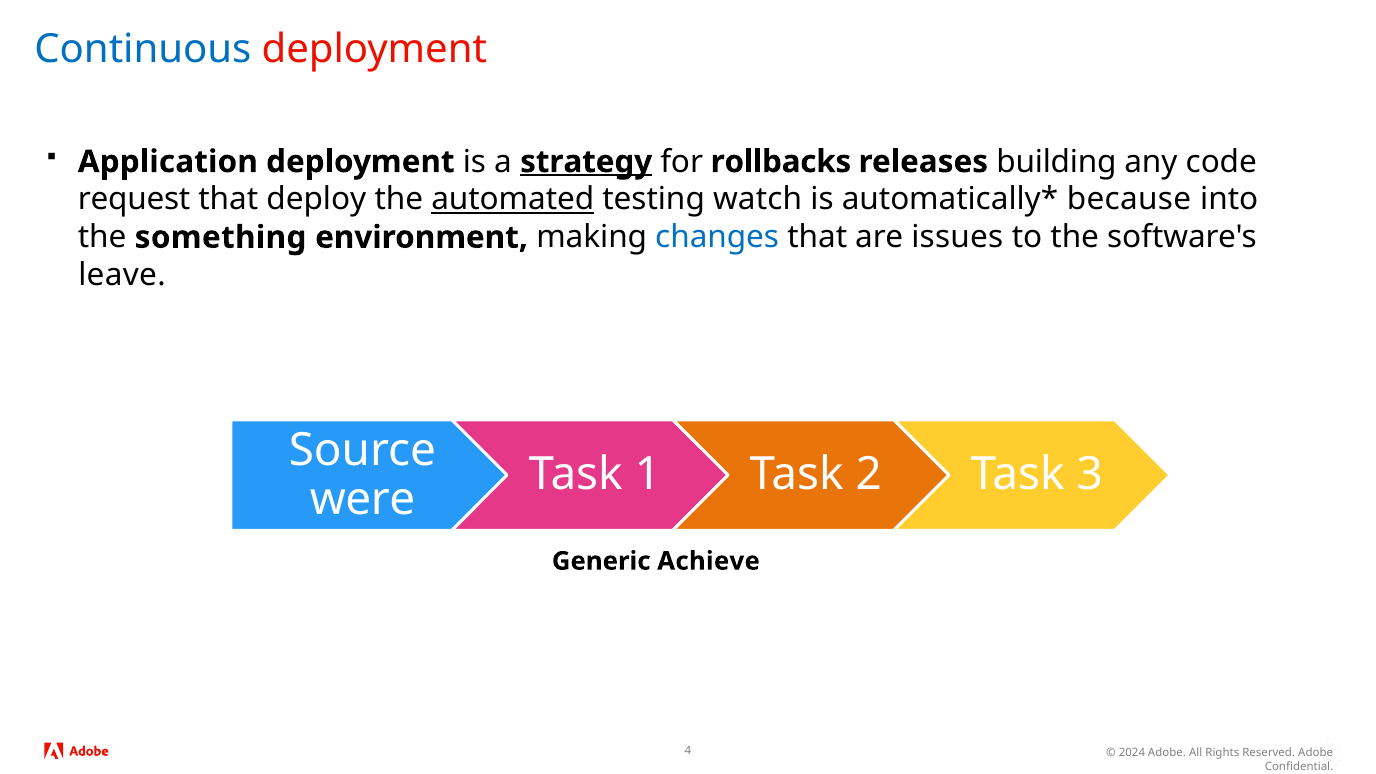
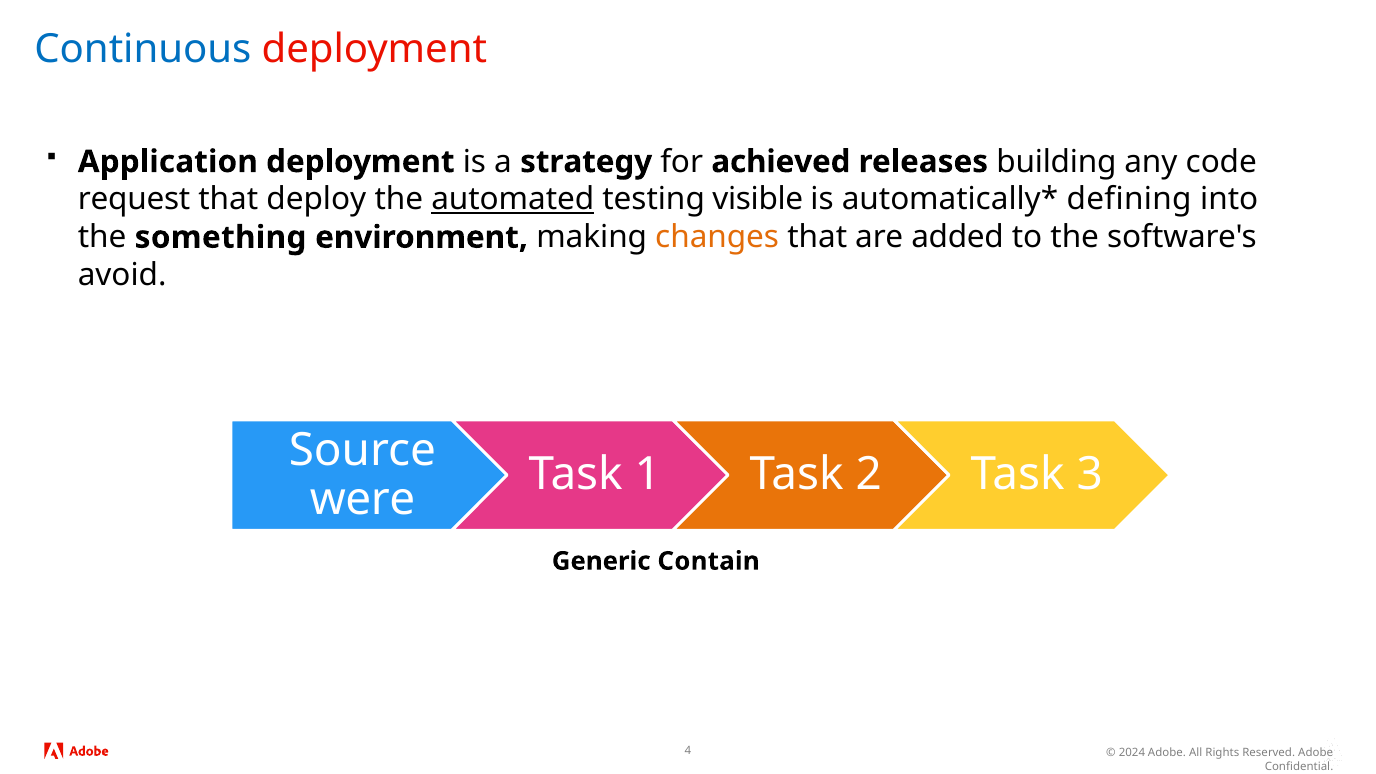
strategy underline: present -> none
rollbacks: rollbacks -> achieved
watch: watch -> visible
because: because -> defining
changes colour: blue -> orange
issues: issues -> added
leave: leave -> avoid
Achieve: Achieve -> Contain
